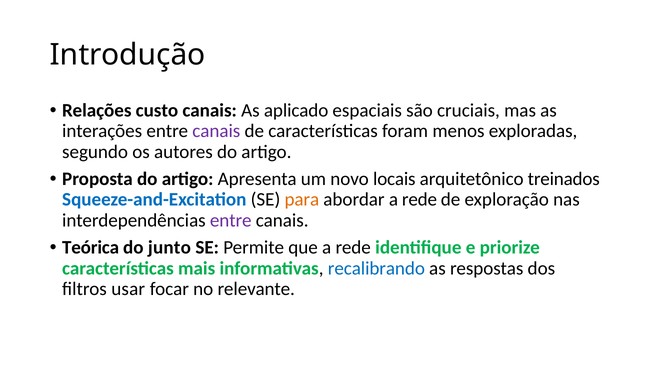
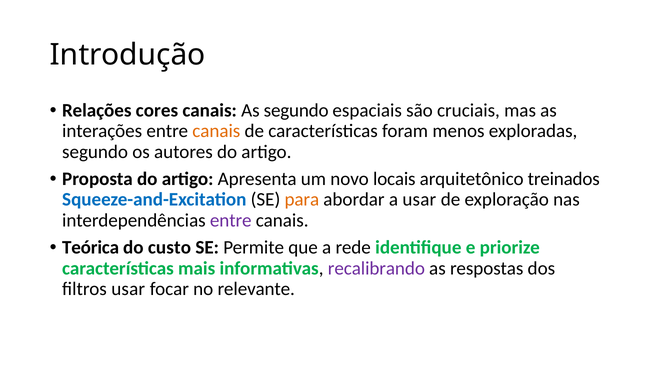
custo: custo -> cores
As aplicado: aplicado -> segundo
canais at (216, 131) colour: purple -> orange
abordar a rede: rede -> usar
junto: junto -> custo
recalibrando colour: blue -> purple
